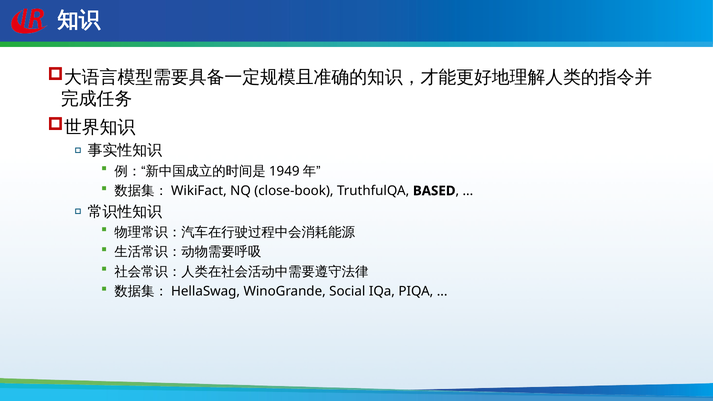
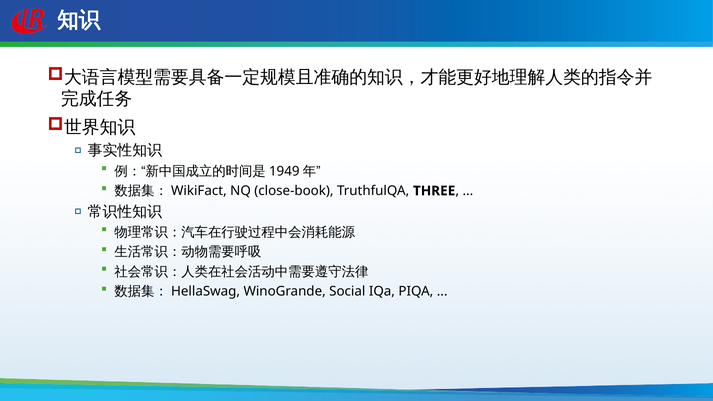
BASED: BASED -> THREE
